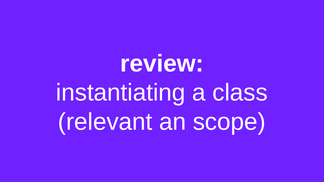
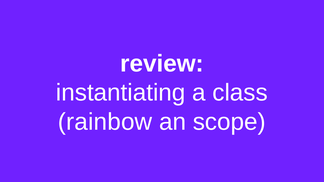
relevant: relevant -> rainbow
